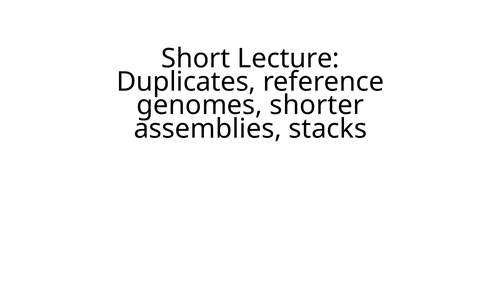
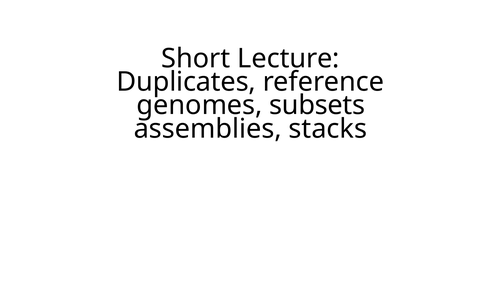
shorter: shorter -> subsets
